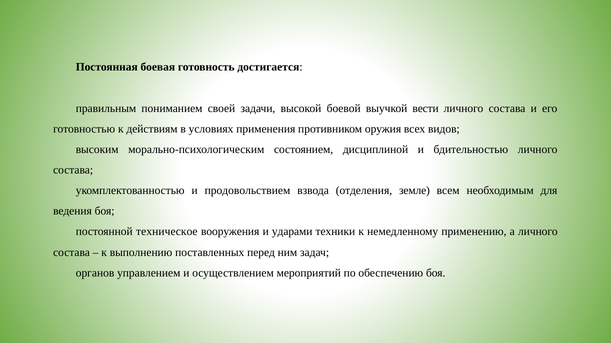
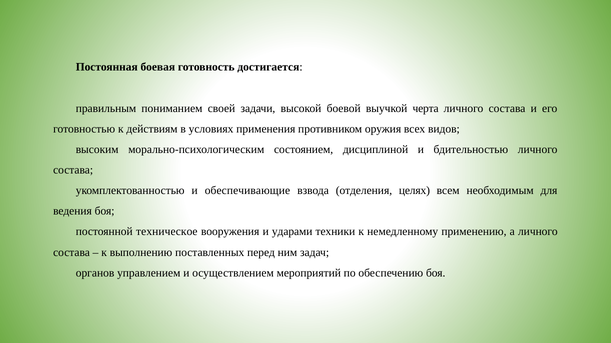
вести: вести -> черта
продовольствием: продовольствием -> обеспечивающие
земле: земле -> целях
